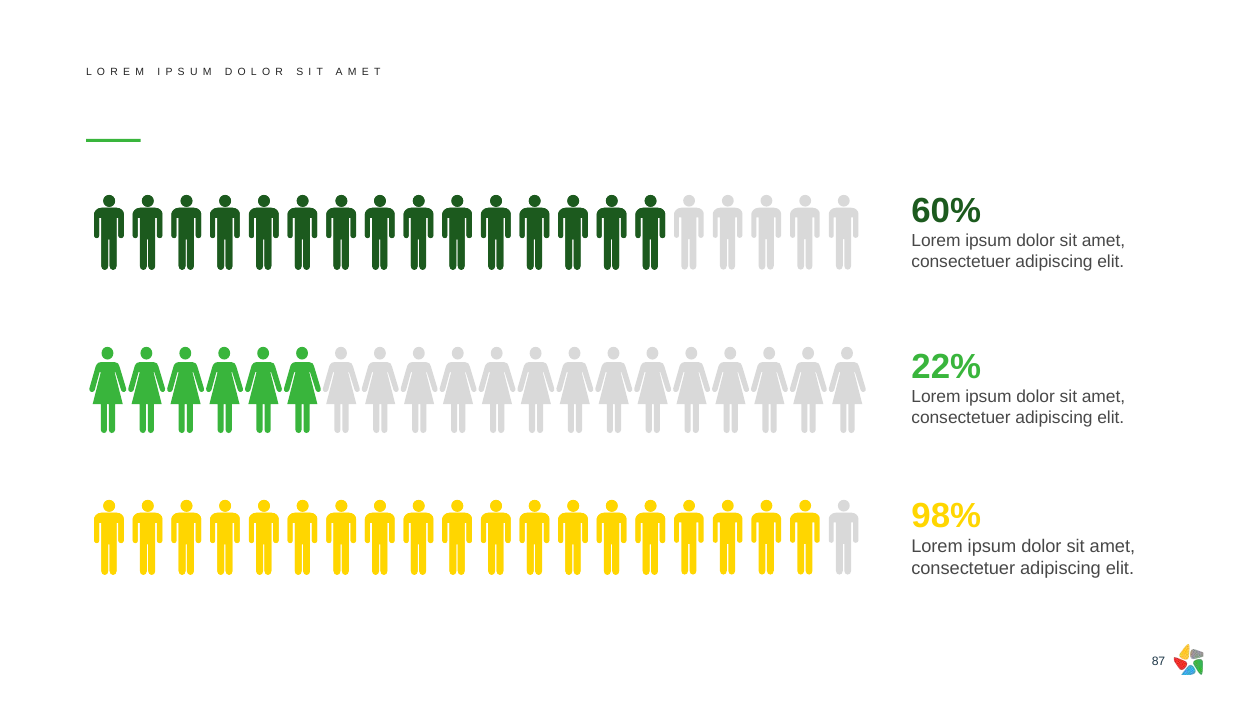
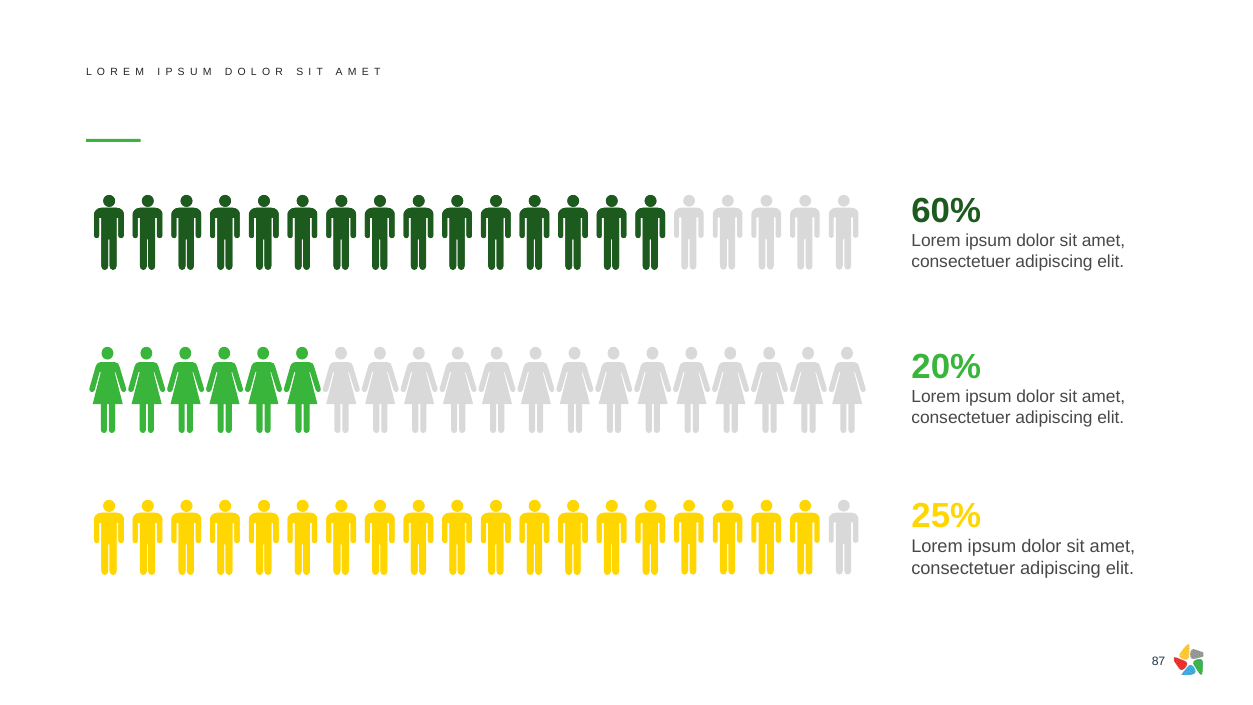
22%: 22% -> 20%
98%: 98% -> 25%
